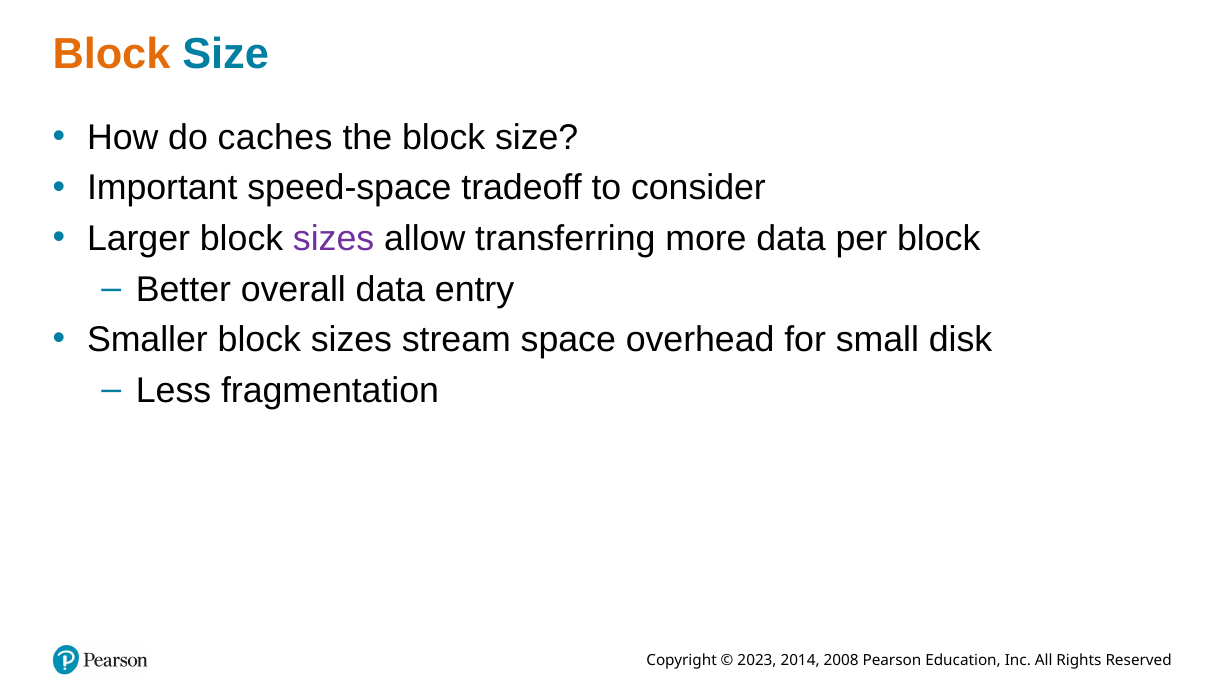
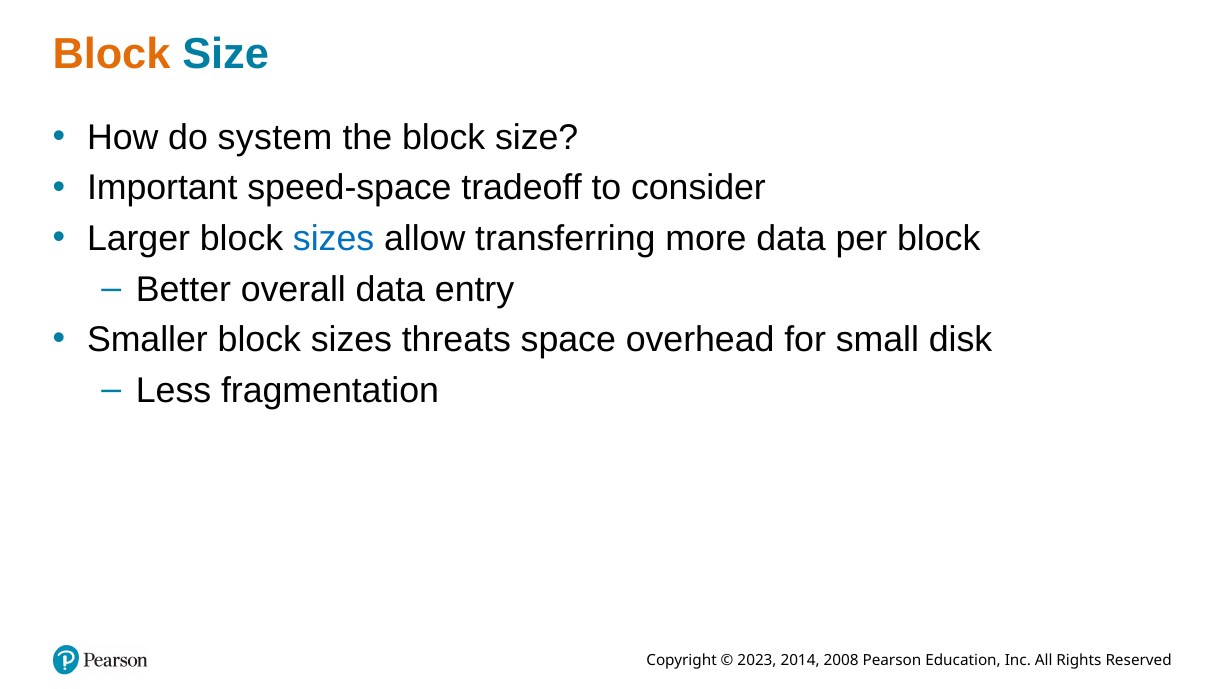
caches: caches -> system
sizes at (334, 239) colour: purple -> blue
stream: stream -> threats
